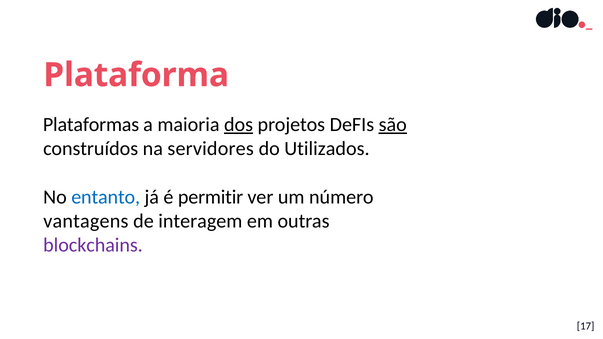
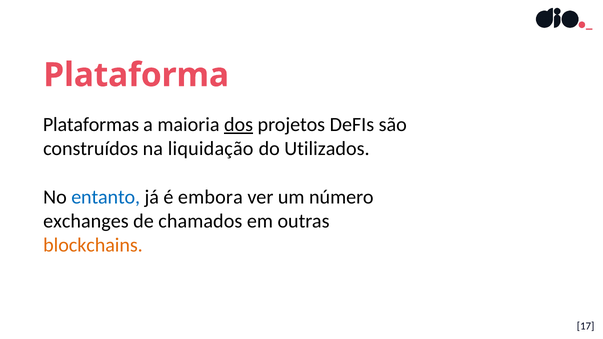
são underline: present -> none
servidores: servidores -> liquidação
permitir: permitir -> embora
vantagens: vantagens -> exchanges
interagem: interagem -> chamados
blockchains colour: purple -> orange
